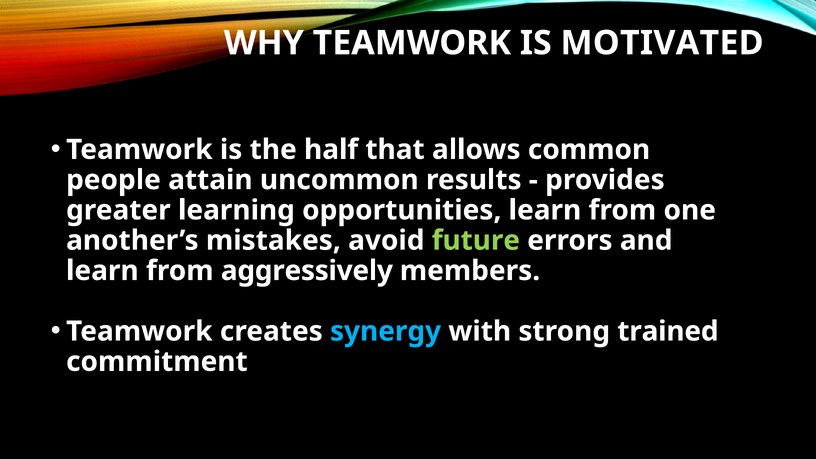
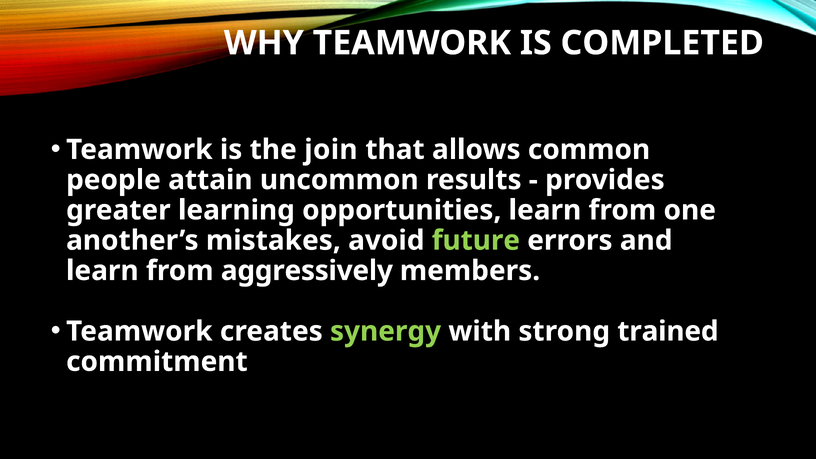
MOTIVATED: MOTIVATED -> COMPLETED
half: half -> join
synergy colour: light blue -> light green
